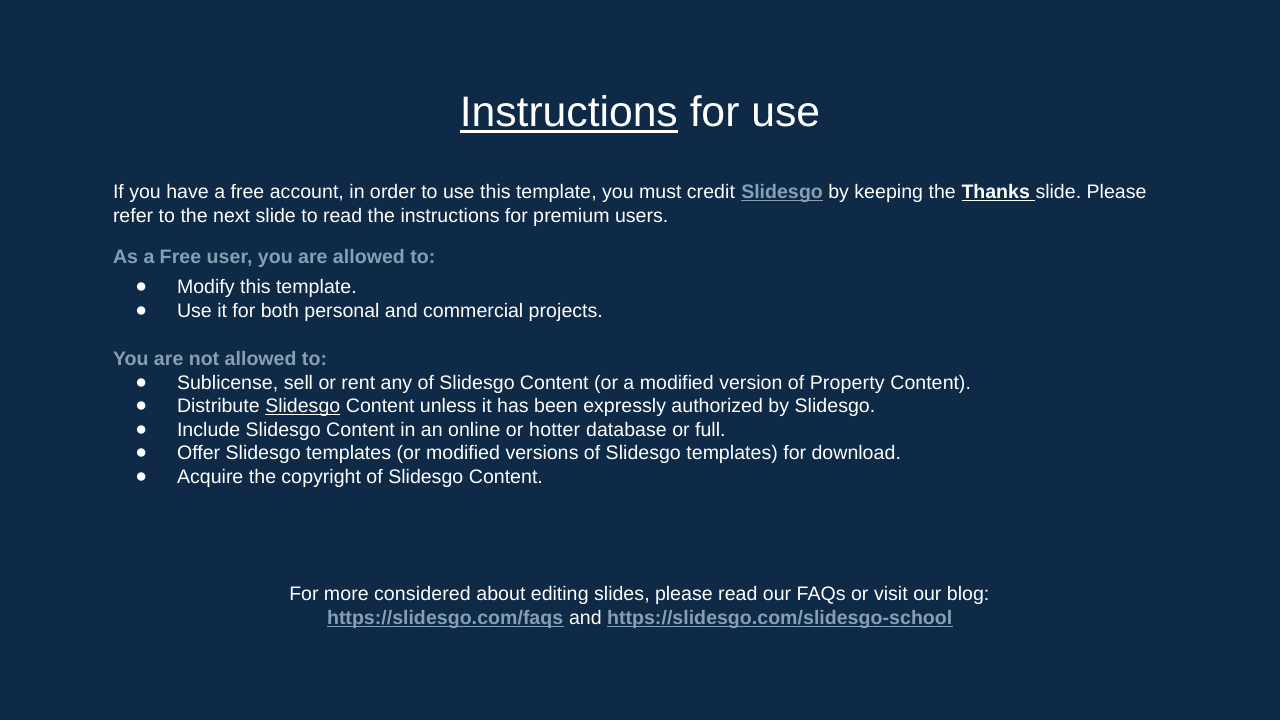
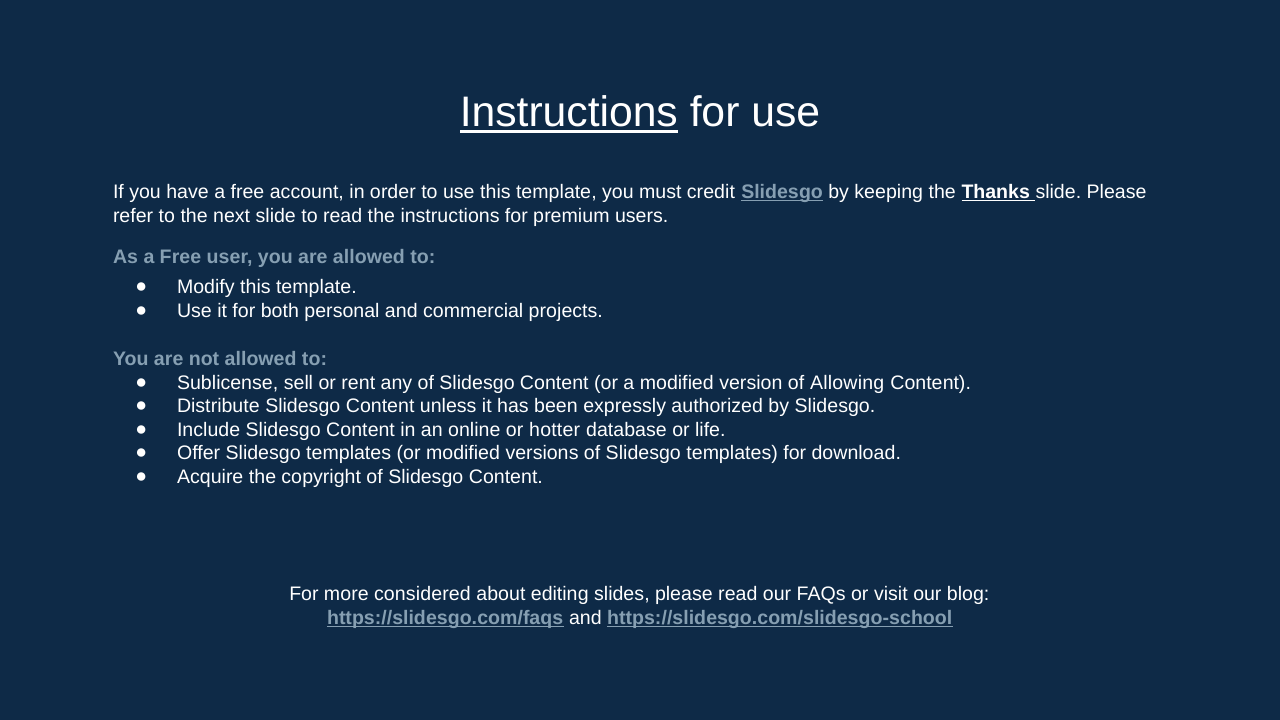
Property: Property -> Allowing
Slidesgo at (303, 406) underline: present -> none
full: full -> life
